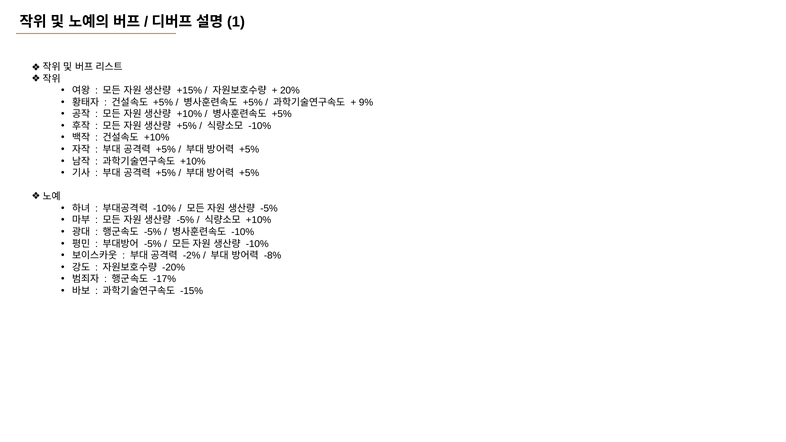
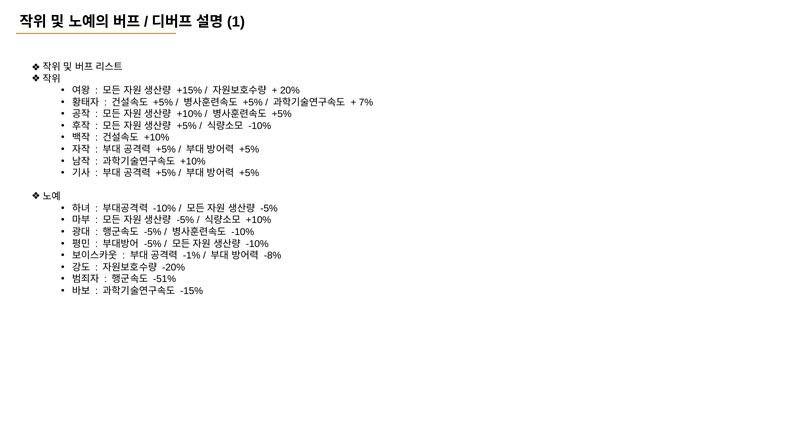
9%: 9% -> 7%
-2%: -2% -> -1%
-17%: -17% -> -51%
